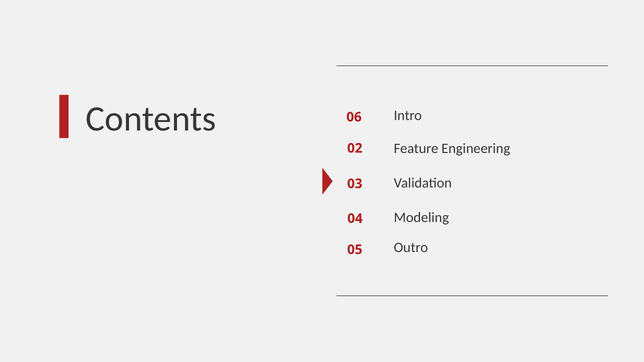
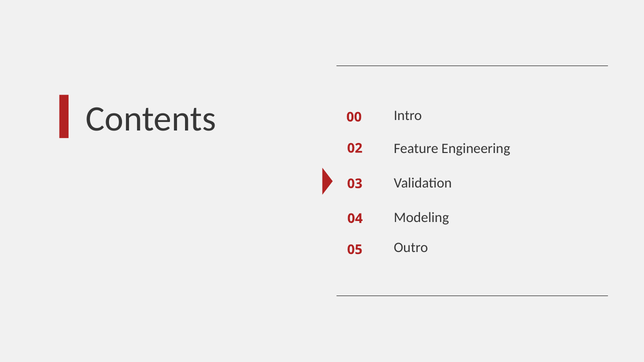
06: 06 -> 00
